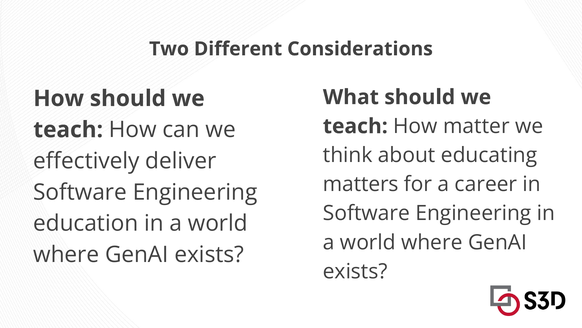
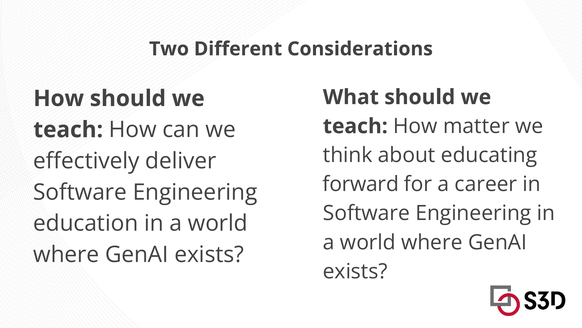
matters: matters -> forward
